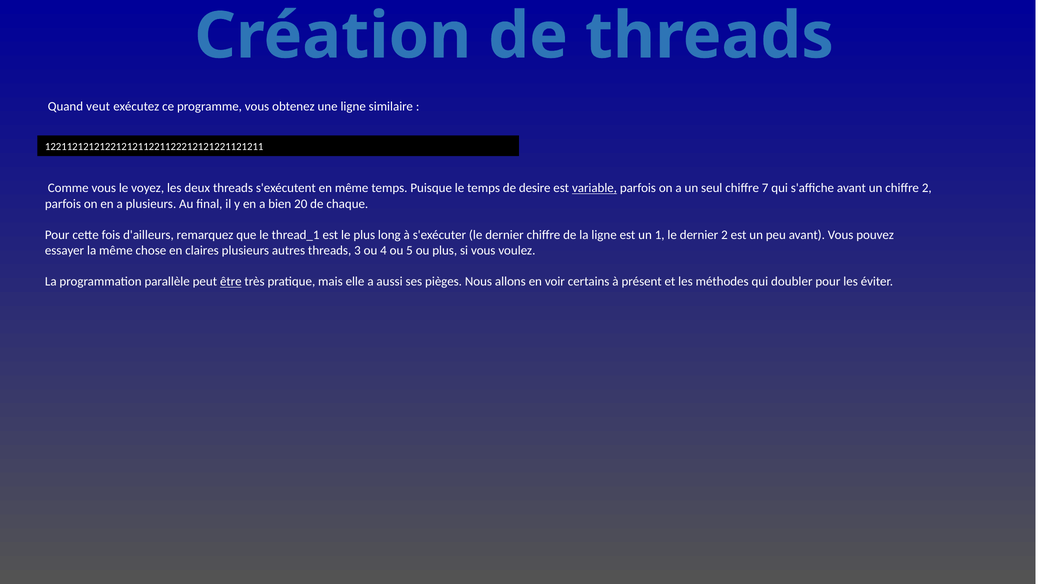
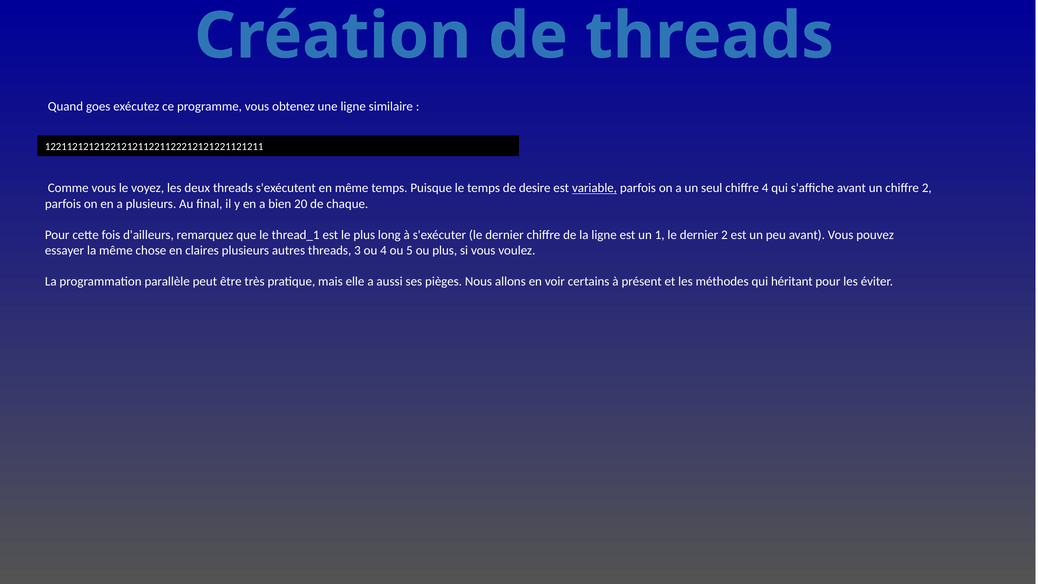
veut: veut -> goes
chiffre 7: 7 -> 4
être underline: present -> none
doubler: doubler -> héritant
